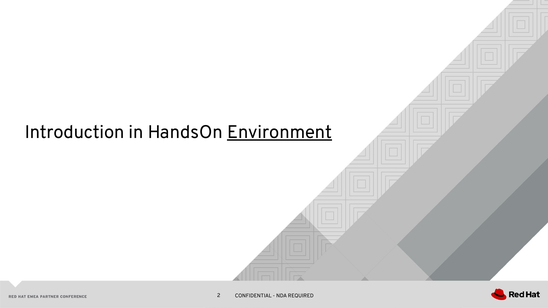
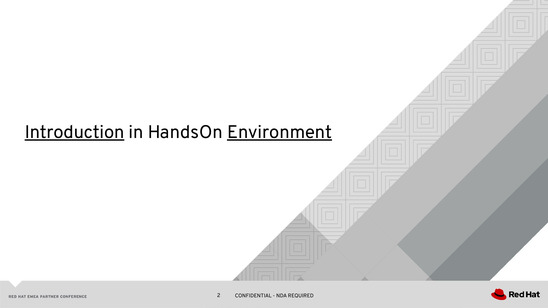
Introduction underline: none -> present
